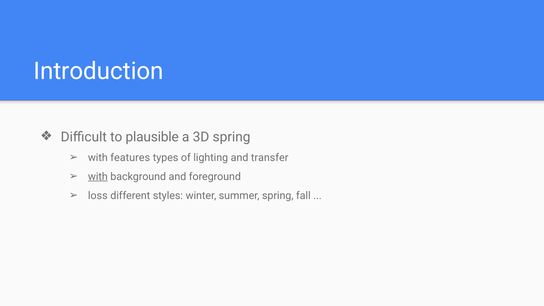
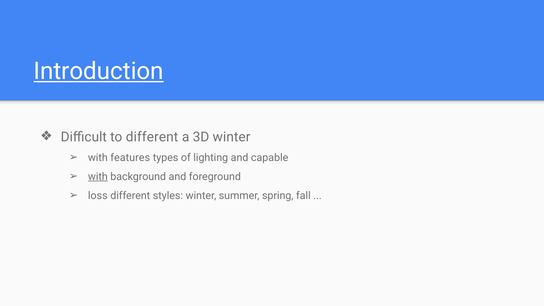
Introduction underline: none -> present
to plausible: plausible -> different
3D spring: spring -> winter
transfer: transfer -> capable
